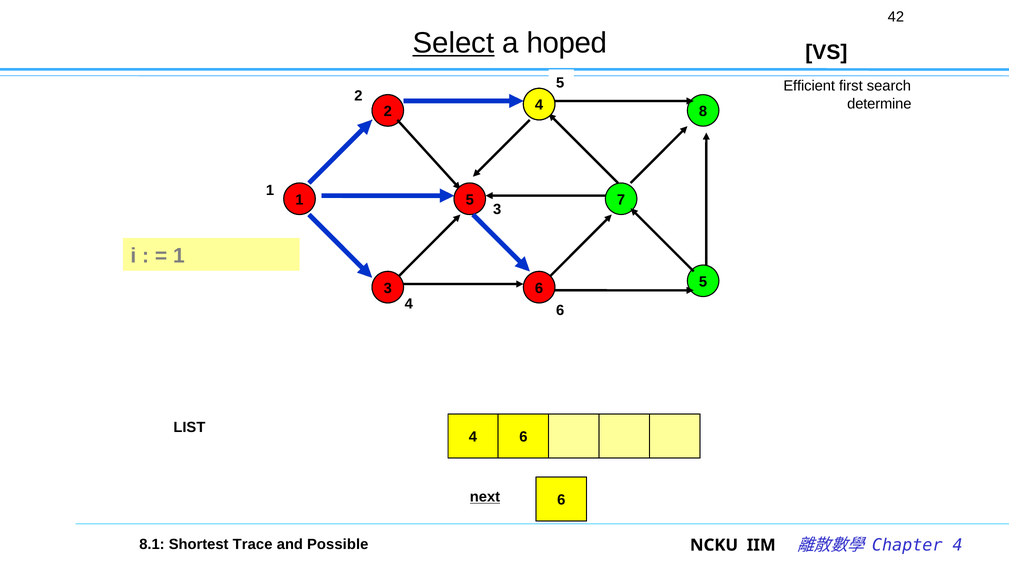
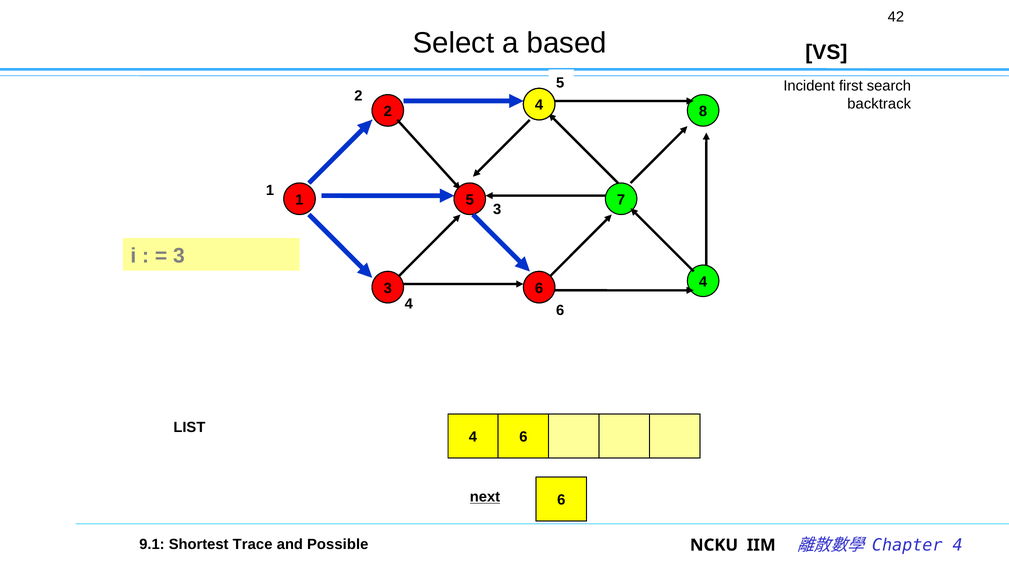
Select underline: present -> none
hoped: hoped -> based
Efficient: Efficient -> Incident
determine: determine -> backtrack
1 at (179, 256): 1 -> 3
5 at (703, 282): 5 -> 4
8.1: 8.1 -> 9.1
